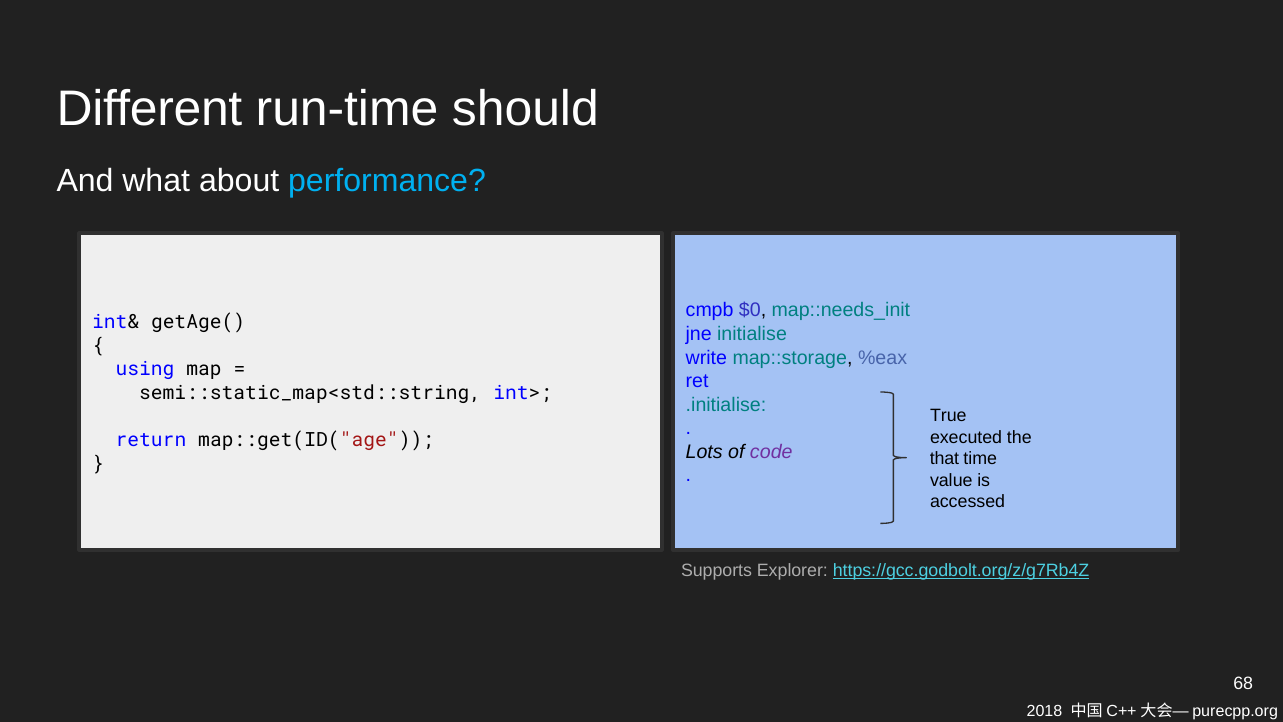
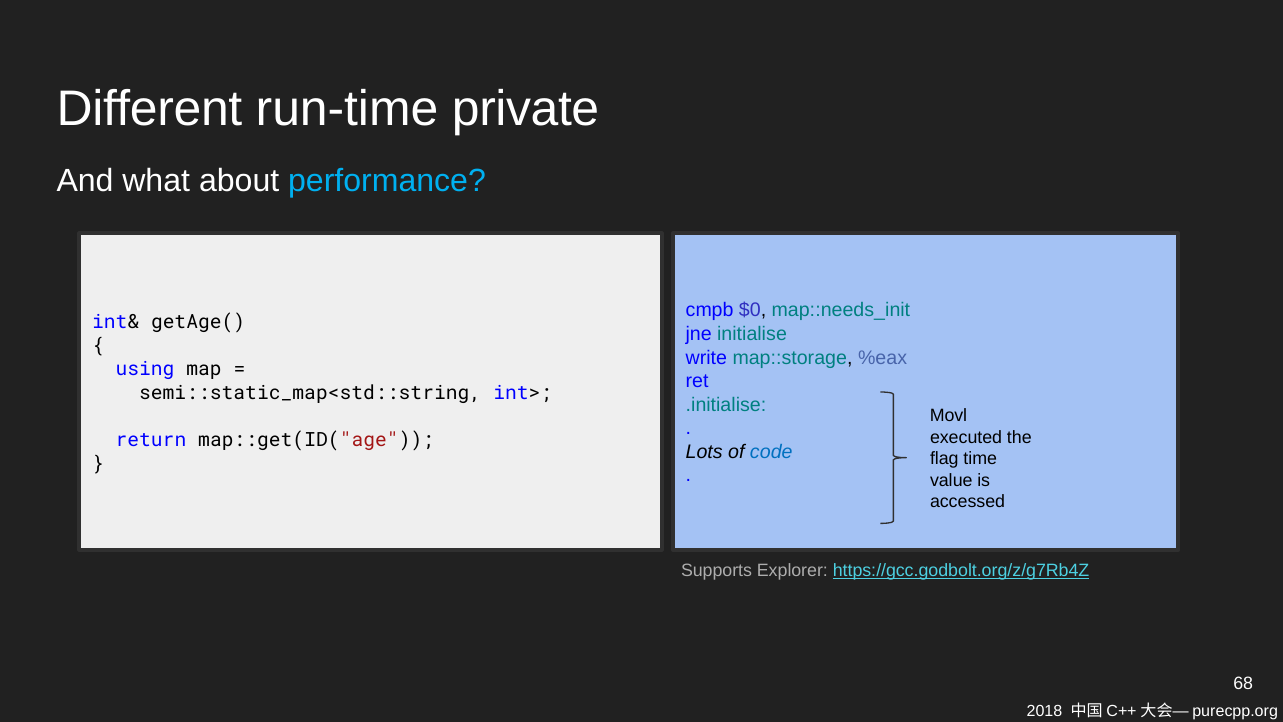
should: should -> private
True: True -> Movl
code colour: purple -> blue
that: that -> flag
